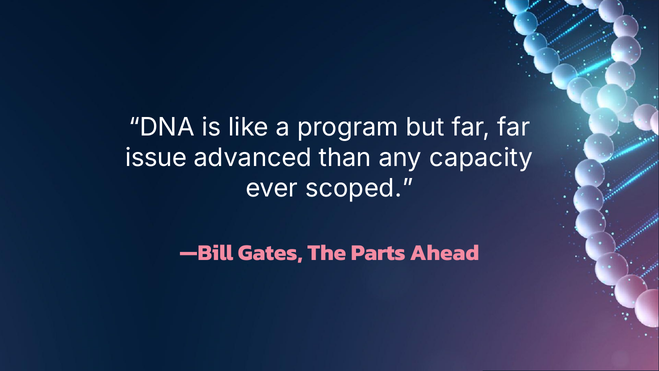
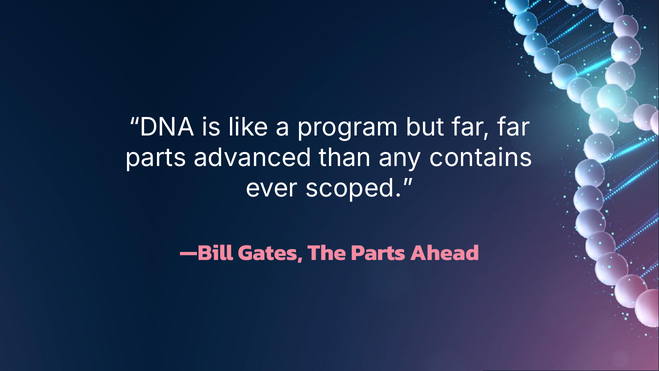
issue at (156, 158): issue -> parts
capacity: capacity -> contains
